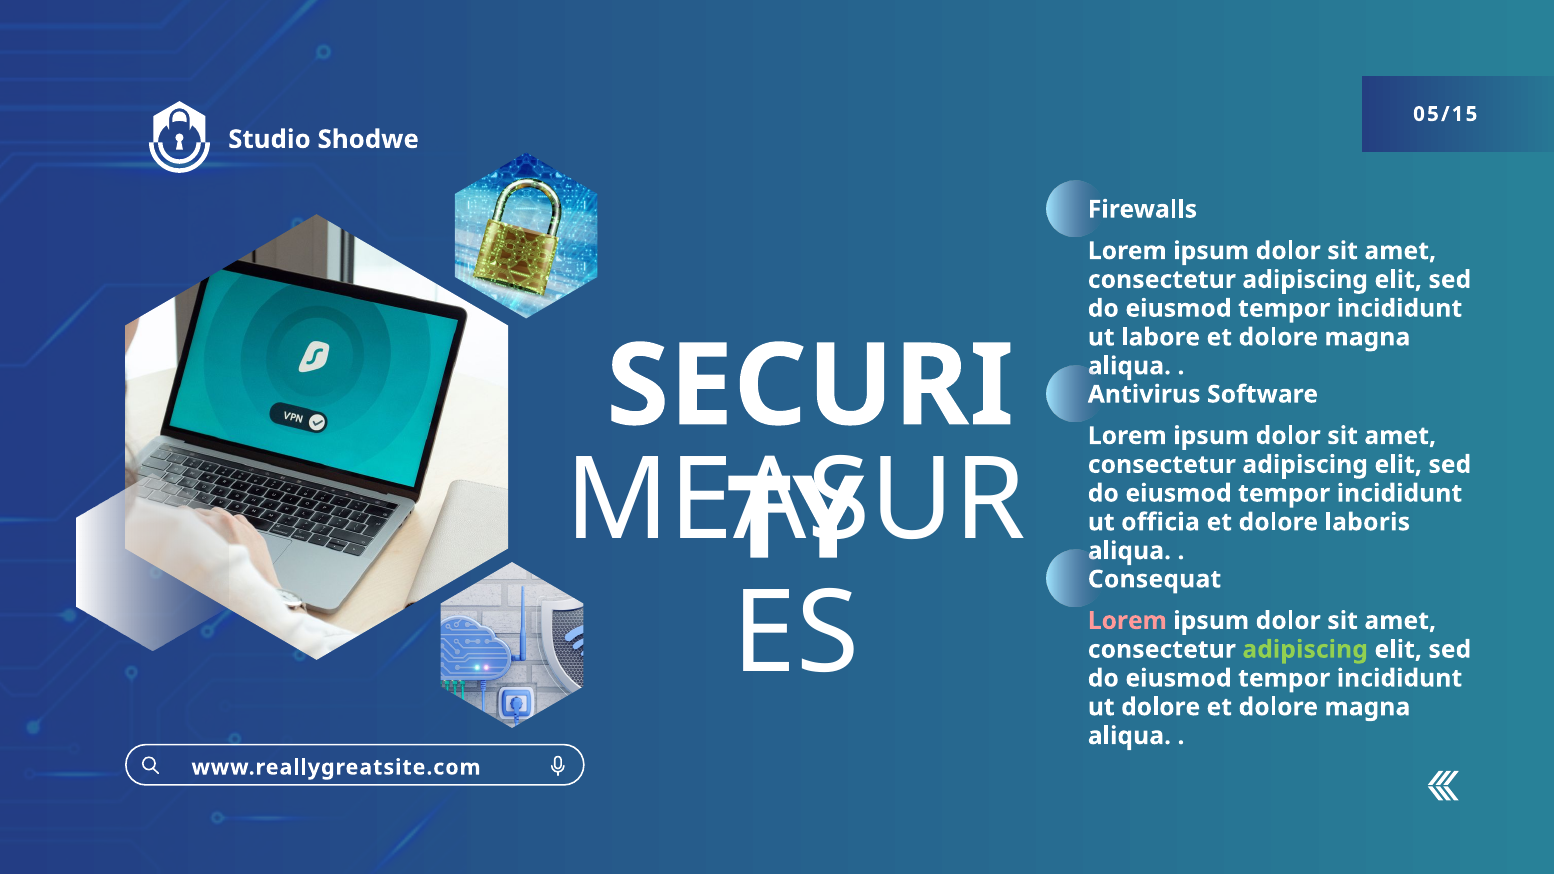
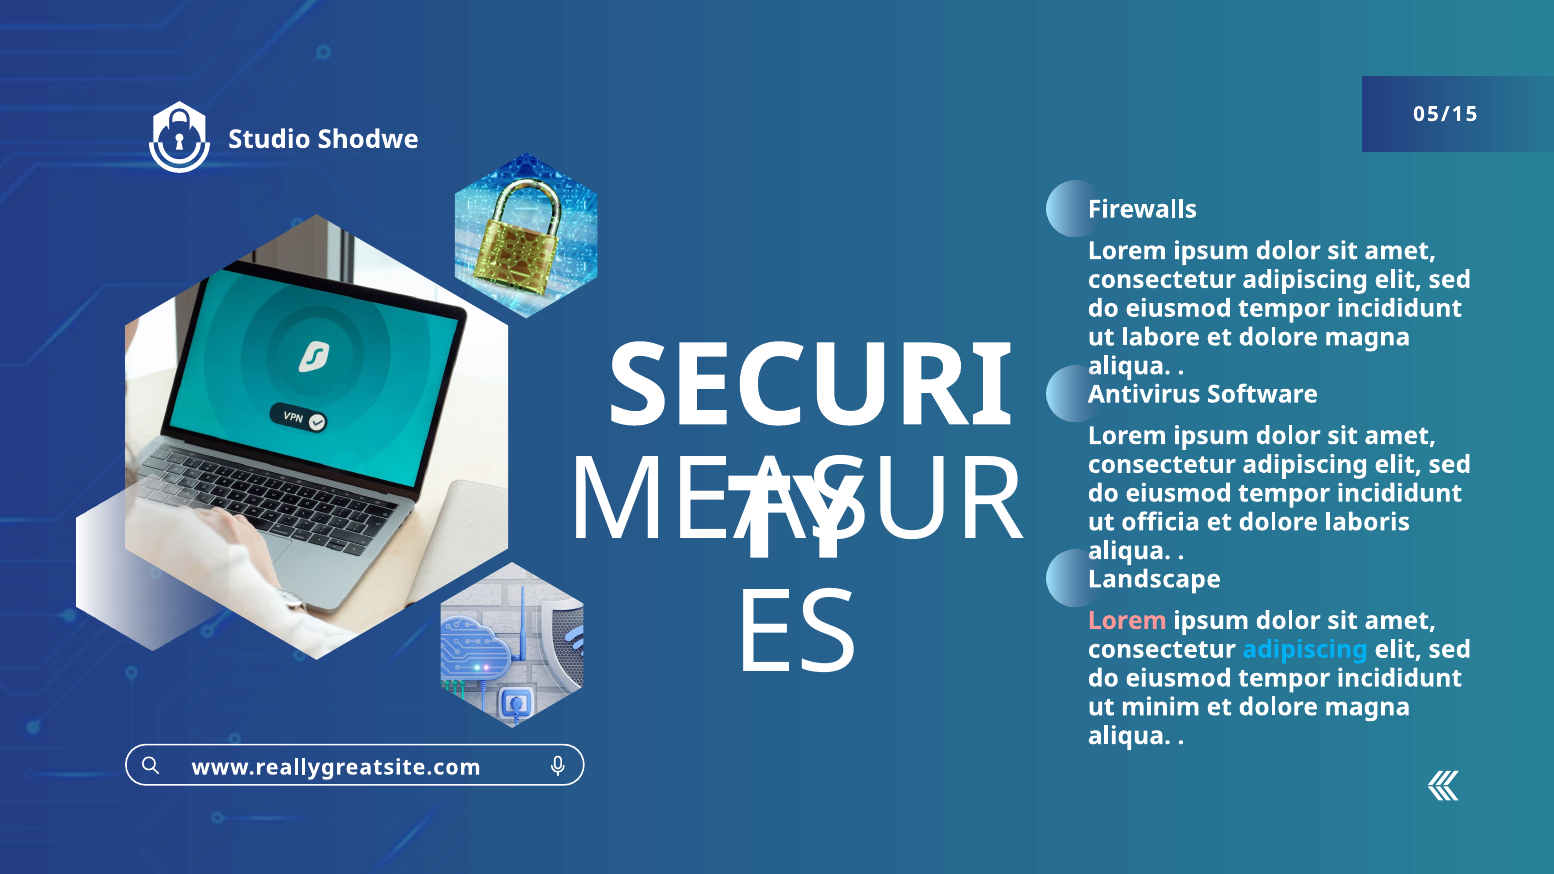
Consequat: Consequat -> Landscape
adipiscing at (1305, 650) colour: light green -> light blue
ut dolore: dolore -> minim
